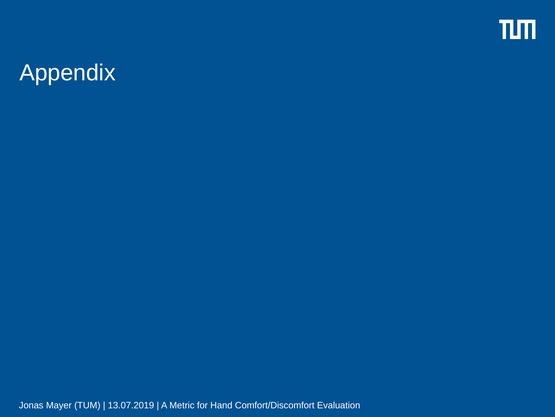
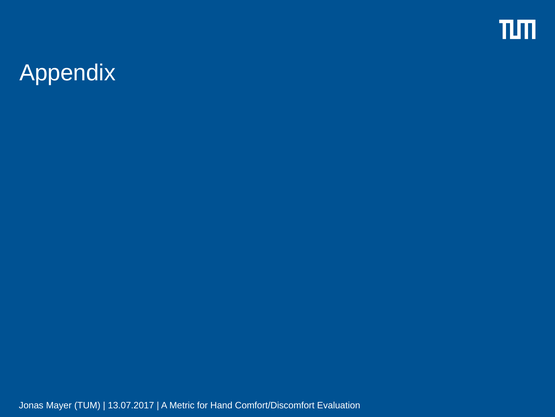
13.07.2019: 13.07.2019 -> 13.07.2017
